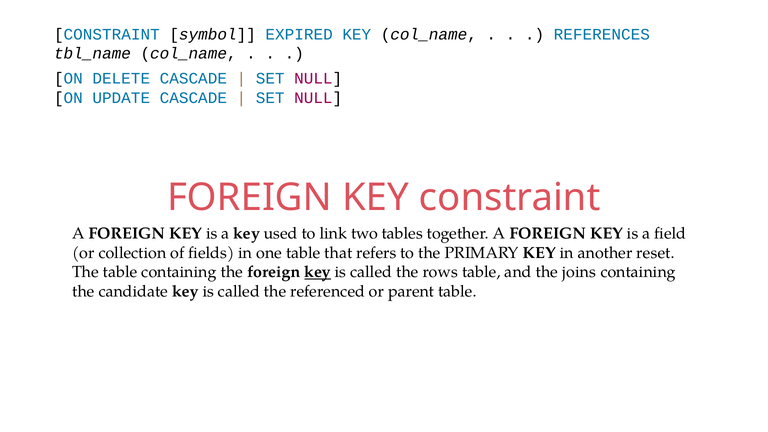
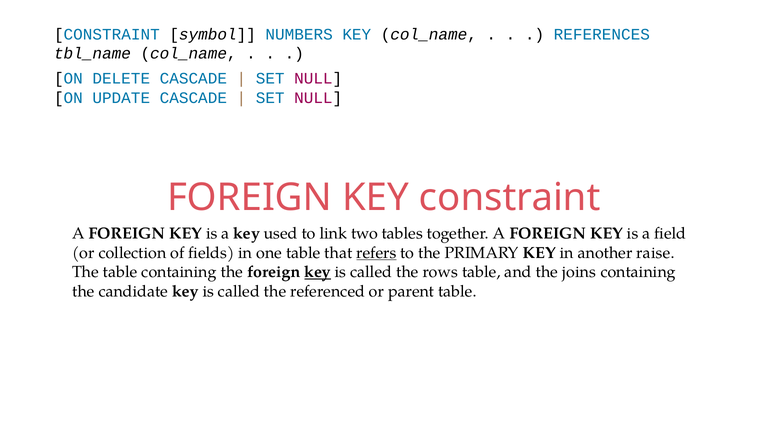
EXPIRED: EXPIRED -> NUMBERS
refers underline: none -> present
reset: reset -> raise
